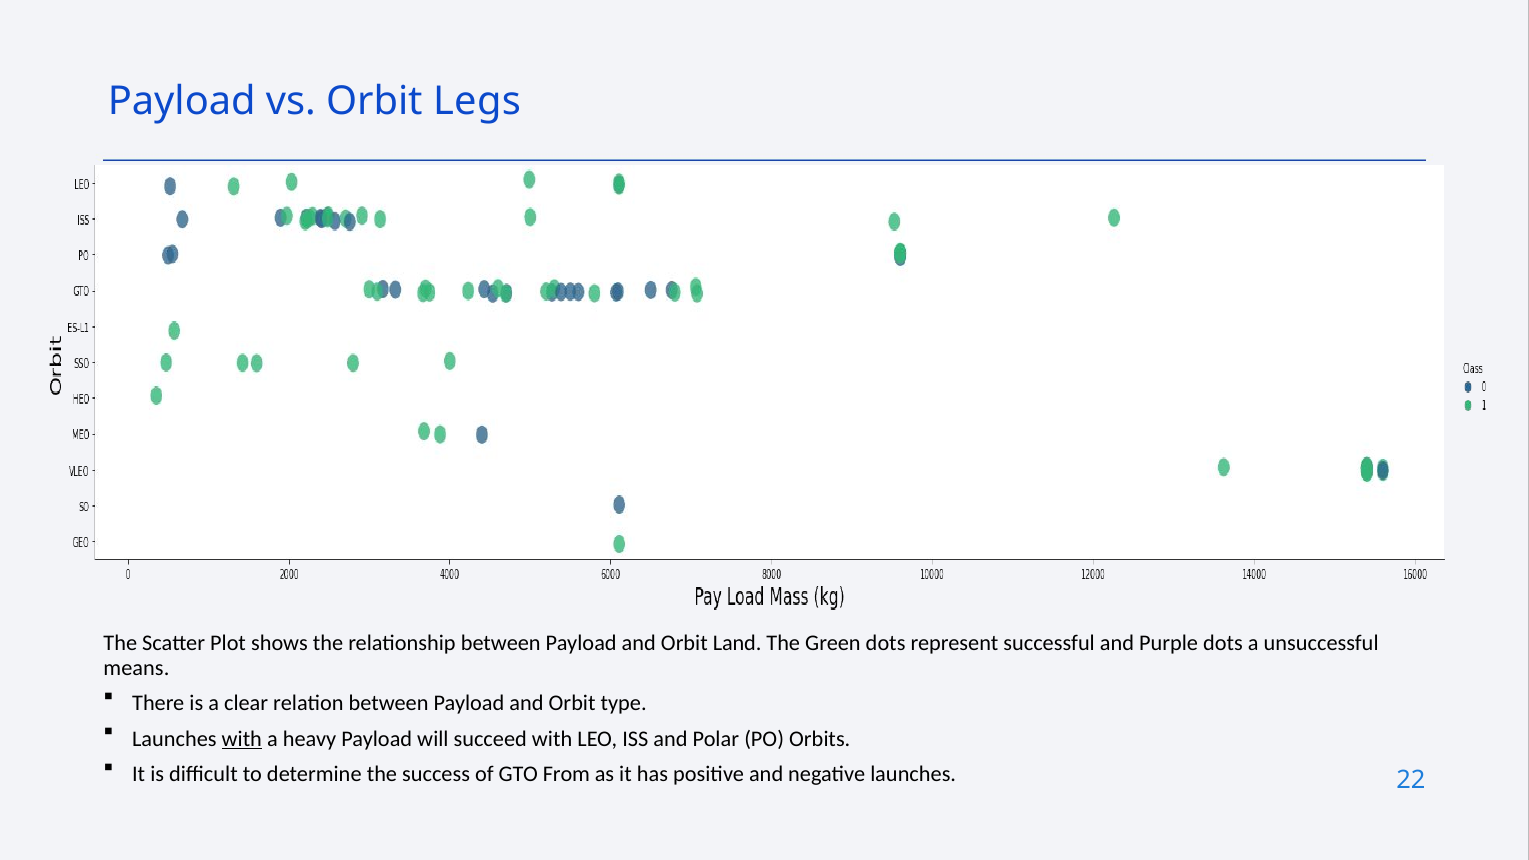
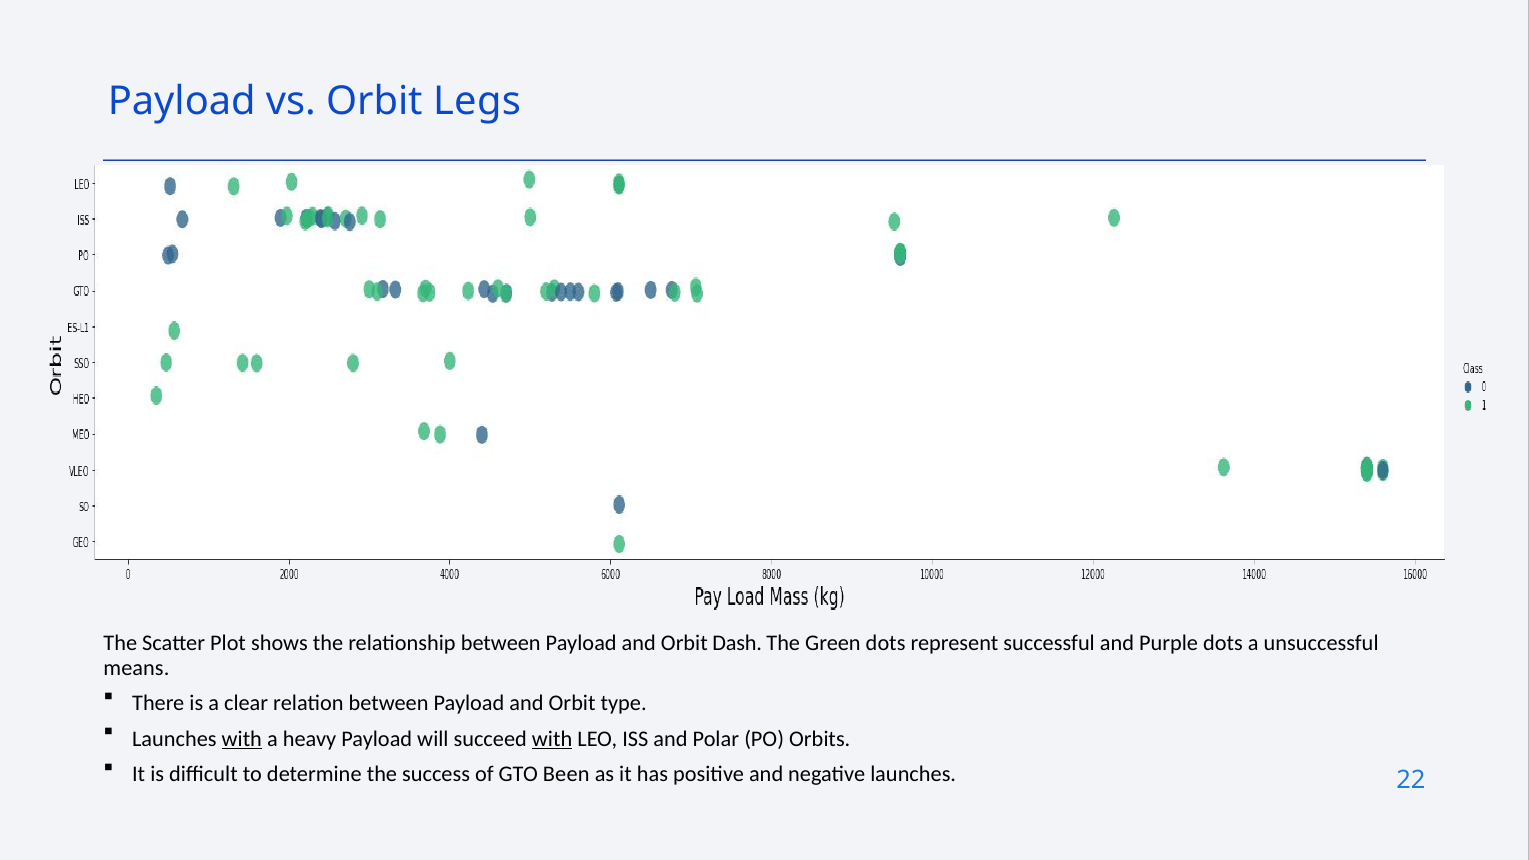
Land: Land -> Dash
with at (552, 739) underline: none -> present
From: From -> Been
